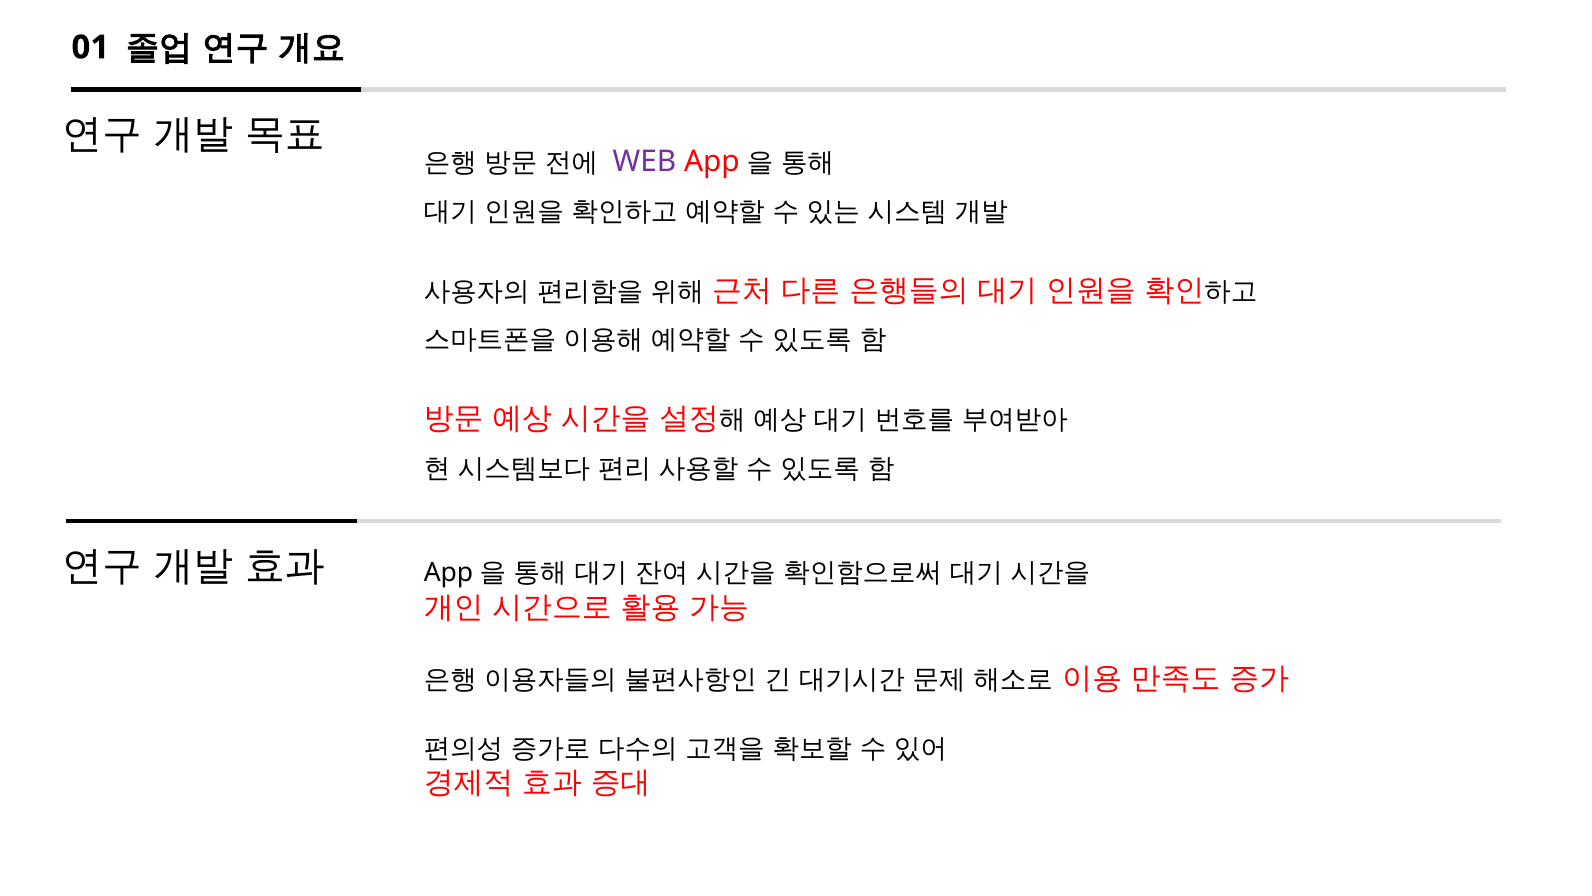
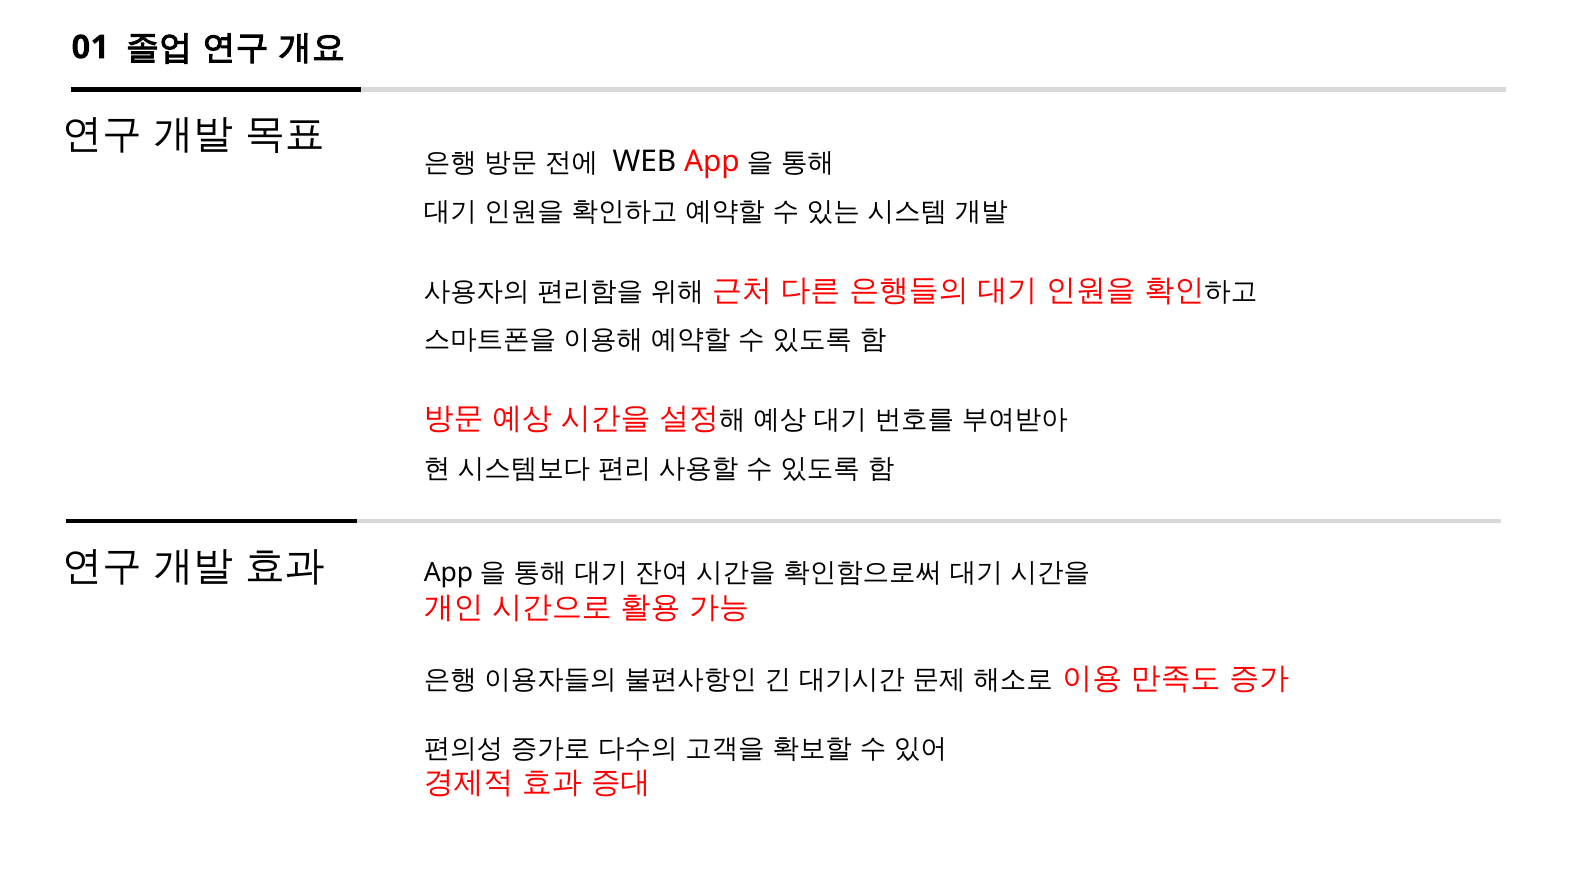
WEB colour: purple -> black
